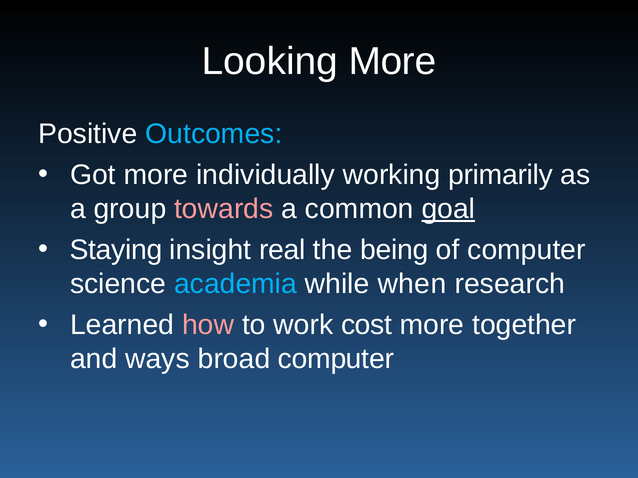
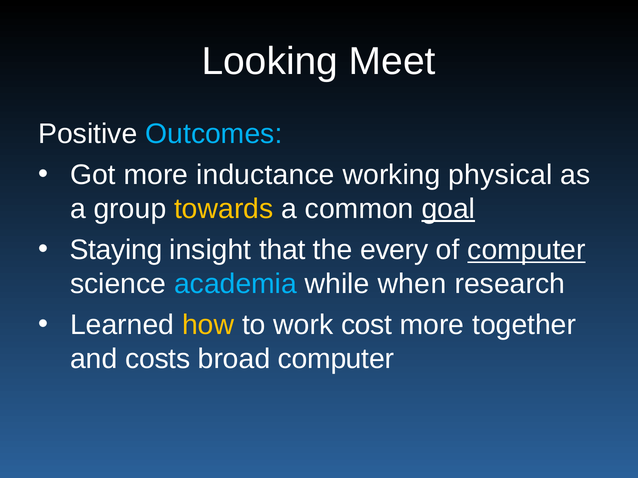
Looking More: More -> Meet
individually: individually -> inductance
primarily: primarily -> physical
towards colour: pink -> yellow
real: real -> that
being: being -> every
computer at (526, 250) underline: none -> present
how colour: pink -> yellow
ways: ways -> costs
